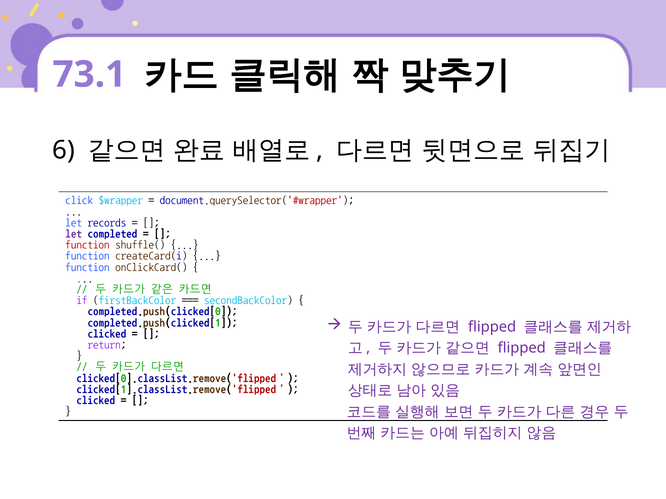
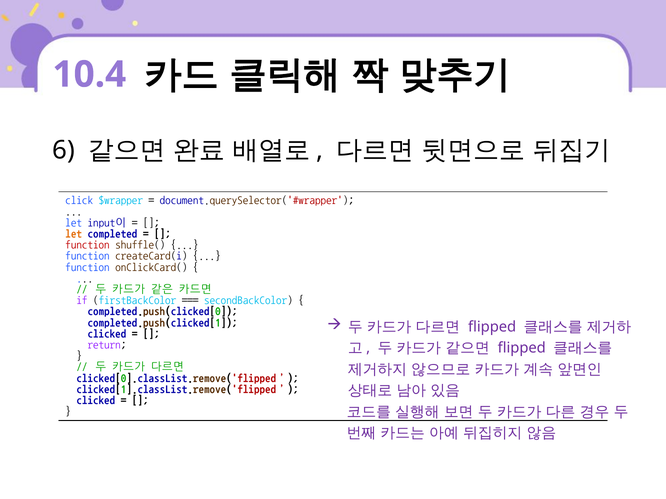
73.1: 73.1 -> 10.4
records: records -> input이
let at (74, 234) colour: purple -> orange
